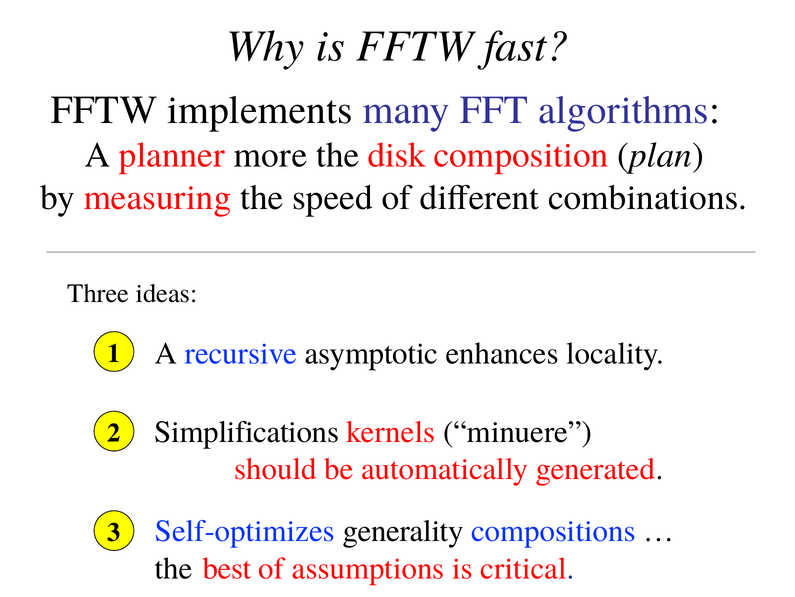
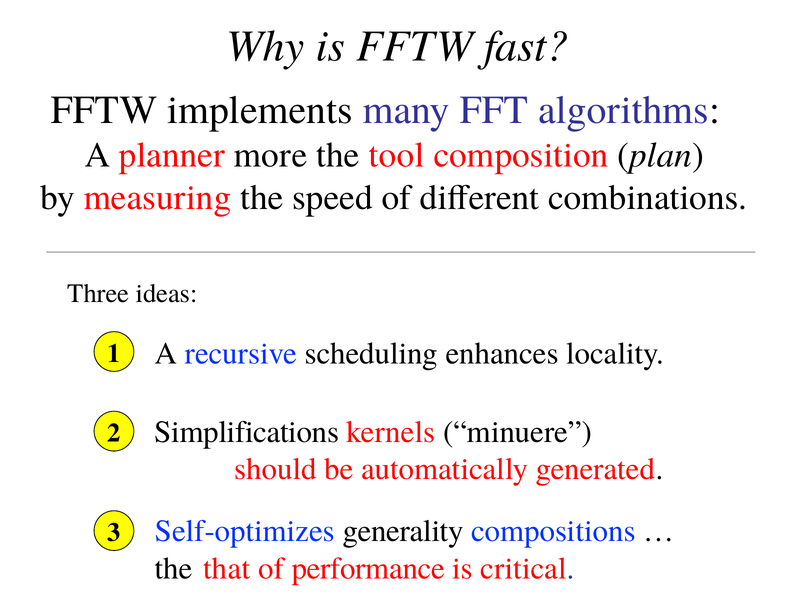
disk: disk -> tool
asymptotic: asymptotic -> scheduling
best: best -> that
assumptions: assumptions -> performance
